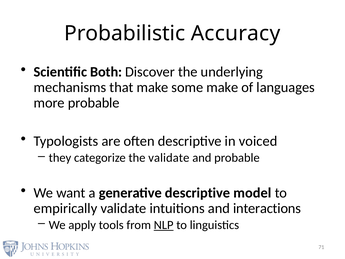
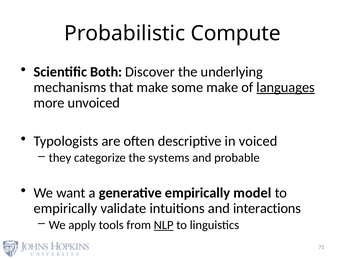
Accuracy: Accuracy -> Compute
languages underline: none -> present
more probable: probable -> unvoiced
the validate: validate -> systems
generative descriptive: descriptive -> empirically
